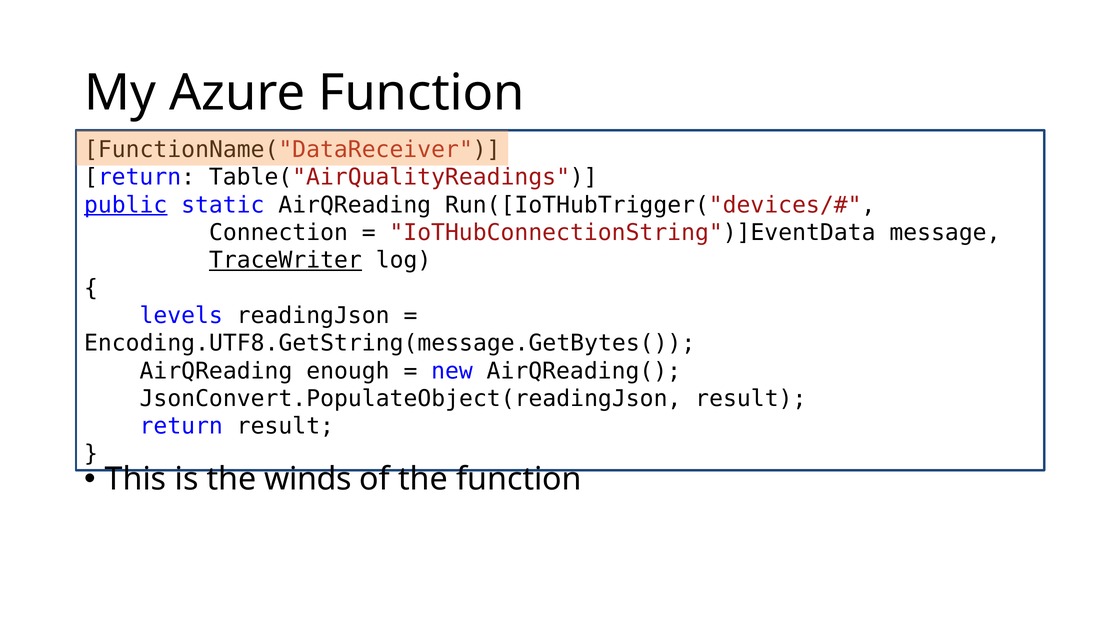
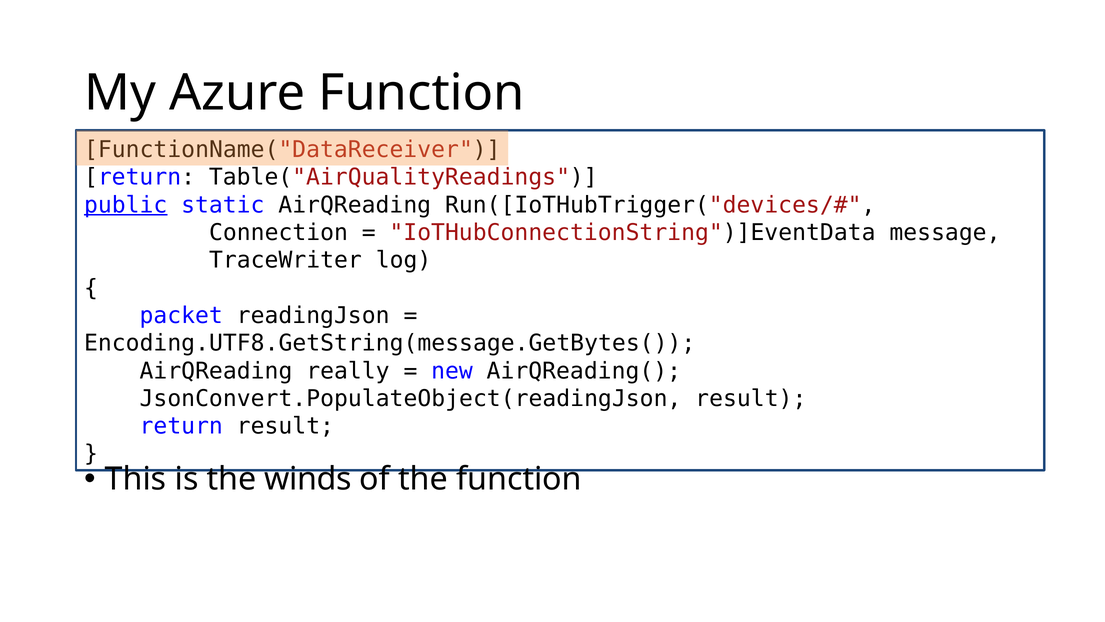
TraceWriter underline: present -> none
levels: levels -> packet
enough: enough -> really
